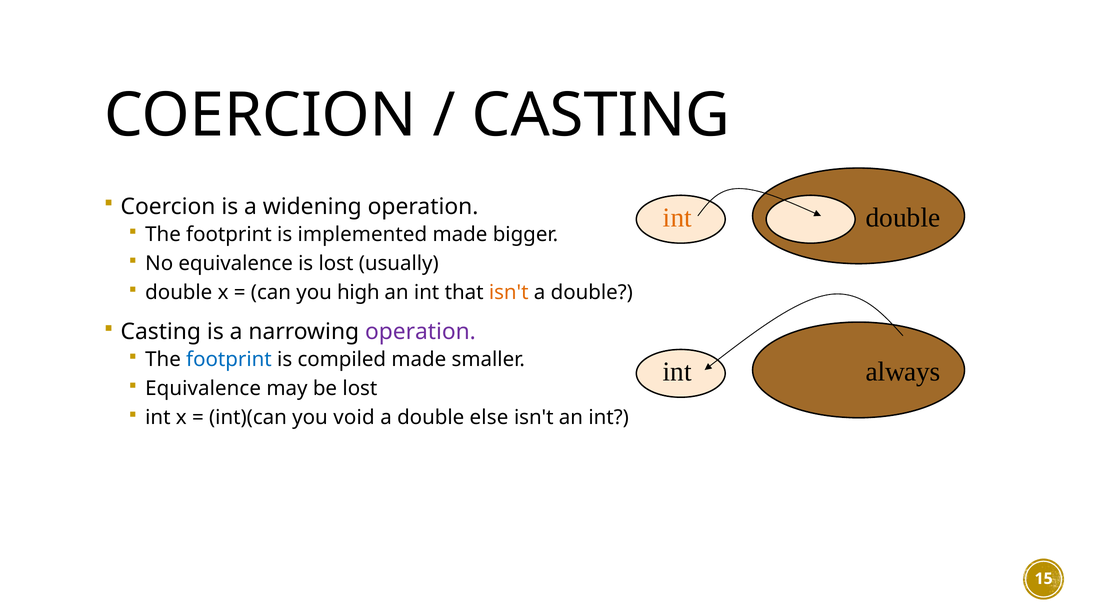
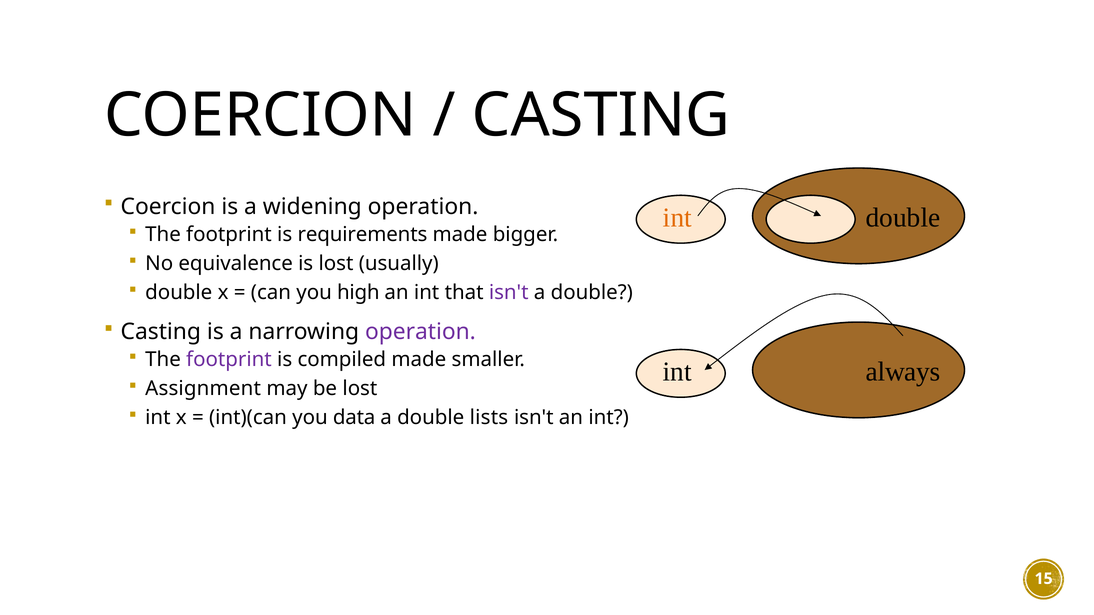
implemented: implemented -> requirements
isn't at (509, 293) colour: orange -> purple
footprint at (229, 360) colour: blue -> purple
Equivalence at (203, 389): Equivalence -> Assignment
void: void -> data
else: else -> lists
